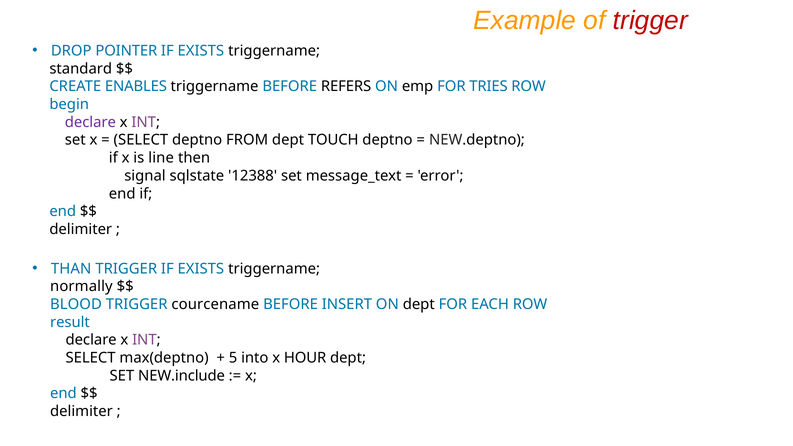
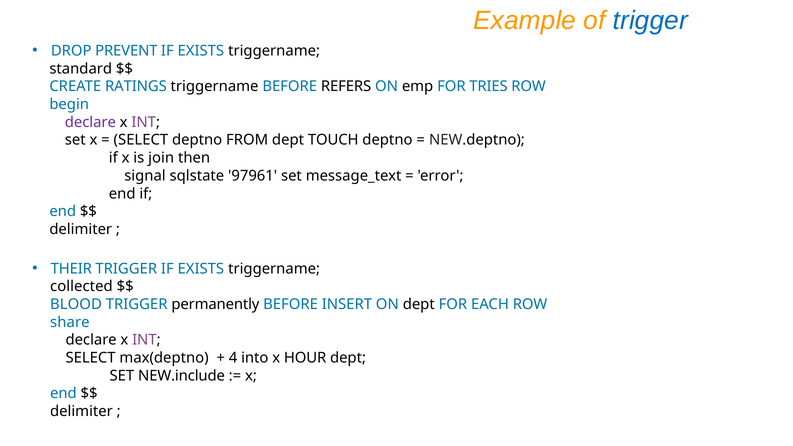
trigger at (650, 21) colour: red -> blue
POINTER: POINTER -> PREVENT
ENABLES: ENABLES -> RATINGS
line: line -> join
12388: 12388 -> 97961
THAN: THAN -> THEIR
normally: normally -> collected
courcename: courcename -> permanently
result: result -> share
5: 5 -> 4
